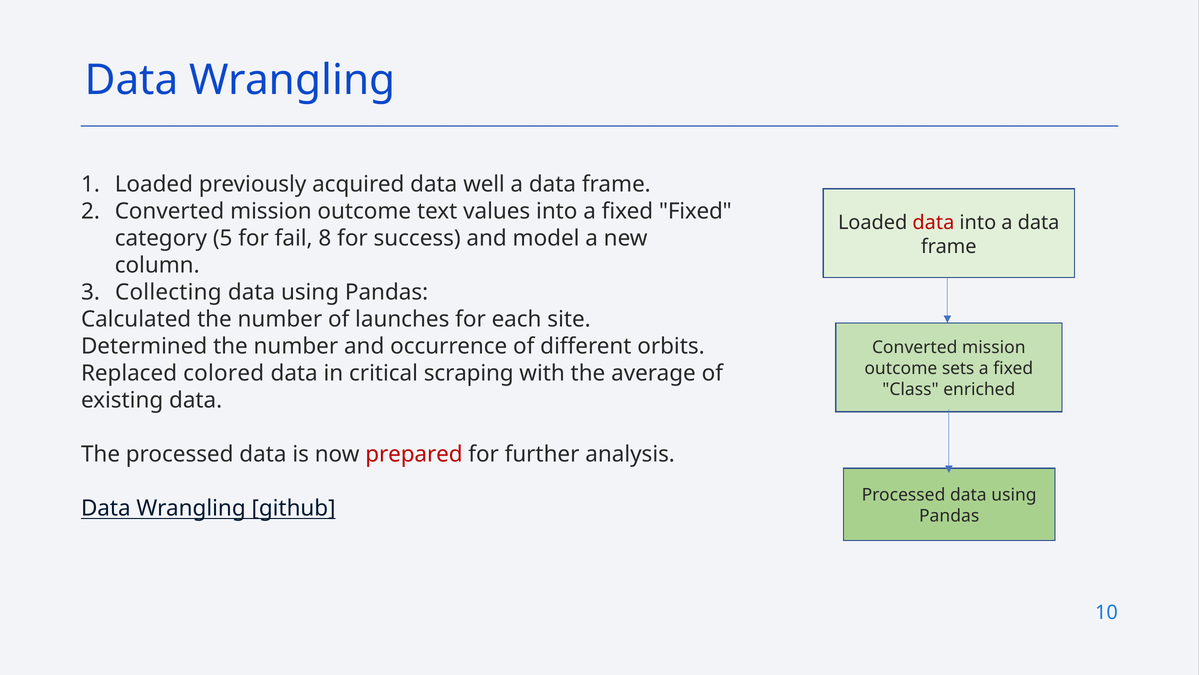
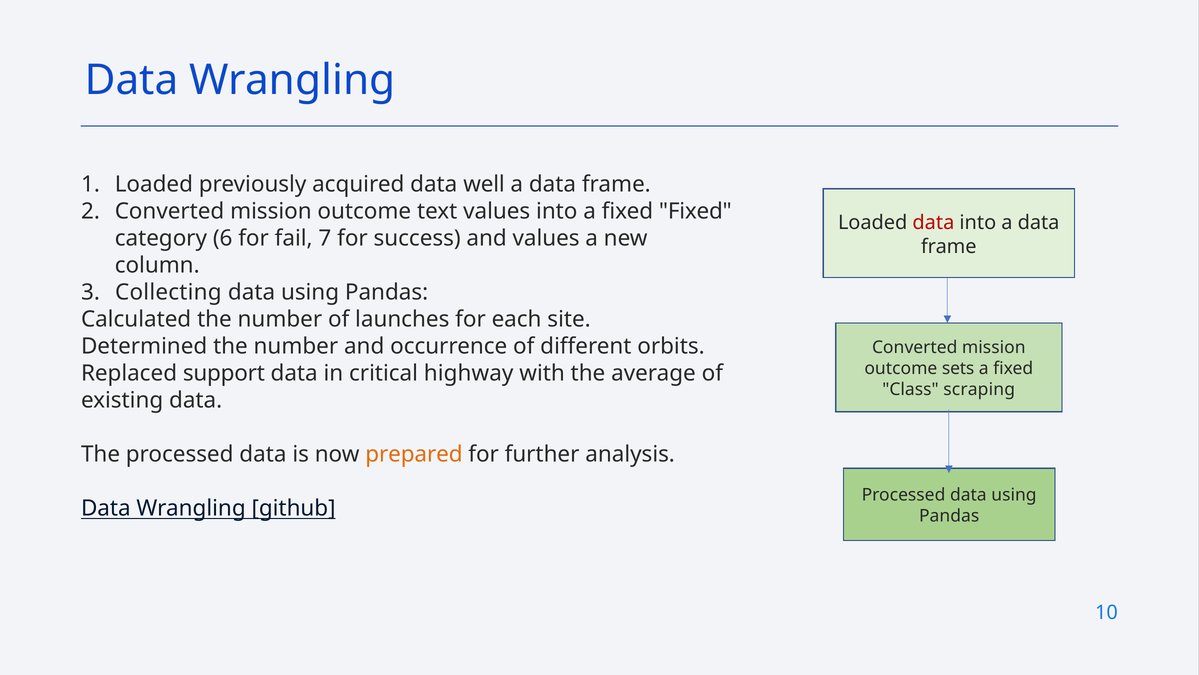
5: 5 -> 6
8: 8 -> 7
and model: model -> values
colored: colored -> support
scraping: scraping -> highway
enriched: enriched -> scraping
prepared colour: red -> orange
